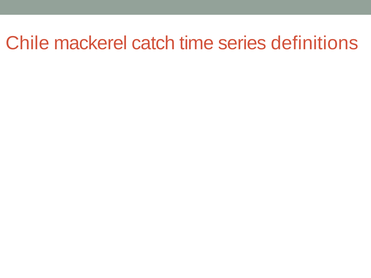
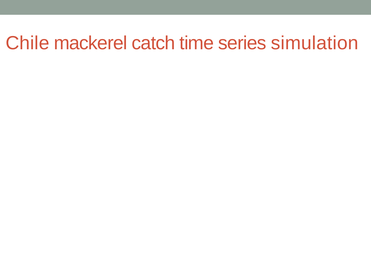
definitions: definitions -> simulation
